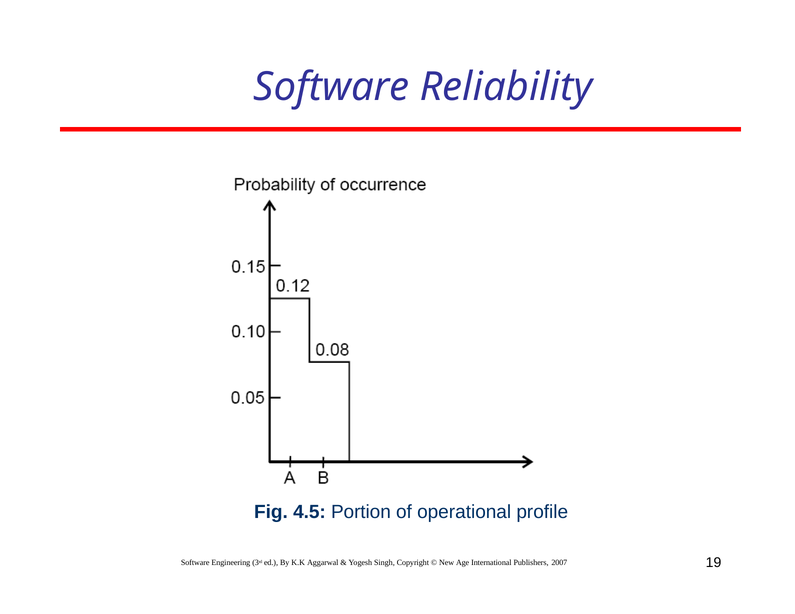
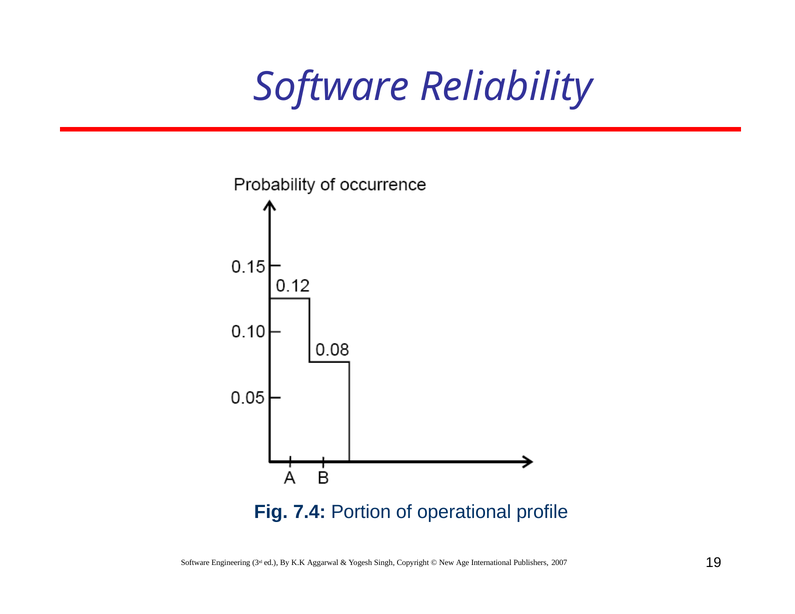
4.5: 4.5 -> 7.4
